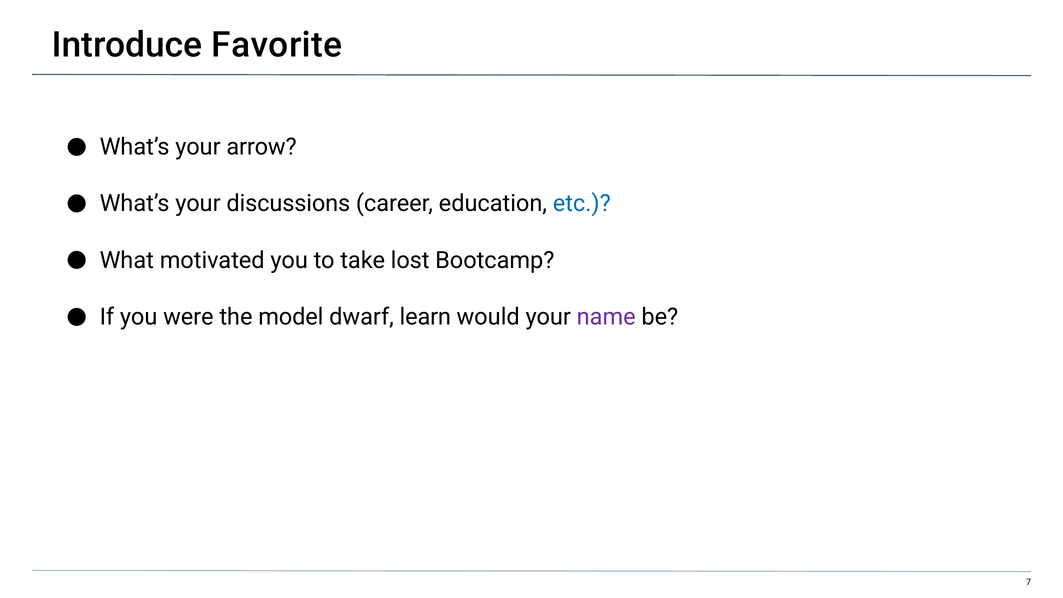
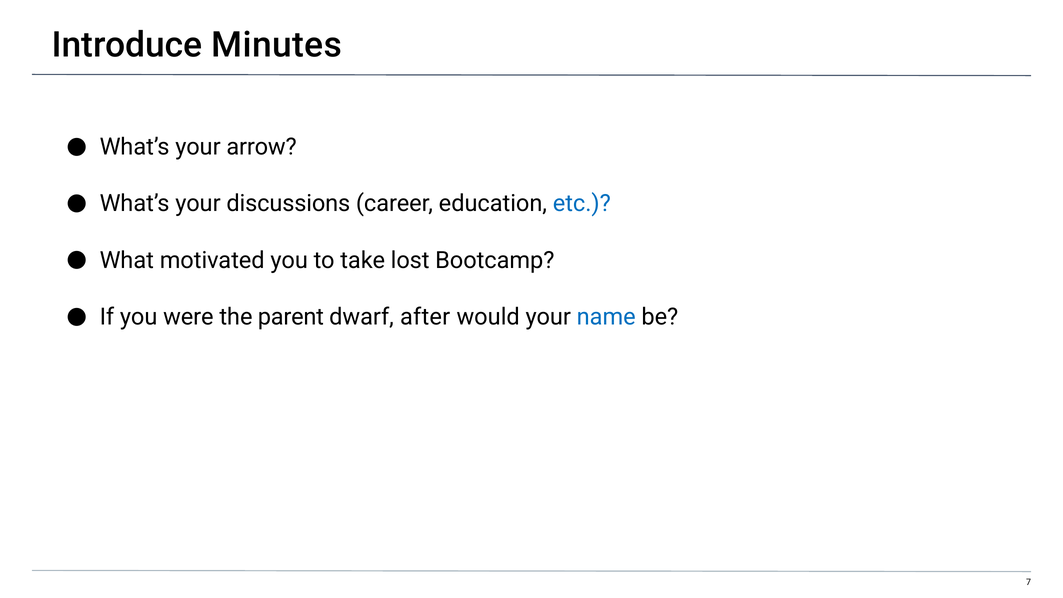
Favorite: Favorite -> Minutes
model: model -> parent
learn: learn -> after
name colour: purple -> blue
